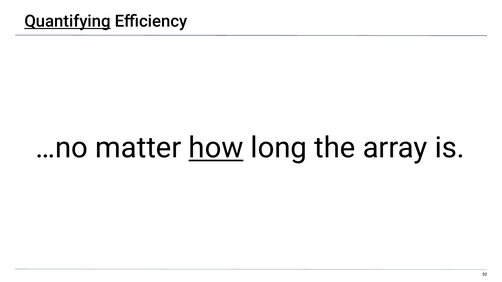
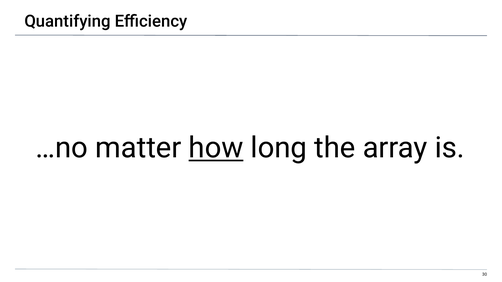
Quantifying underline: present -> none
